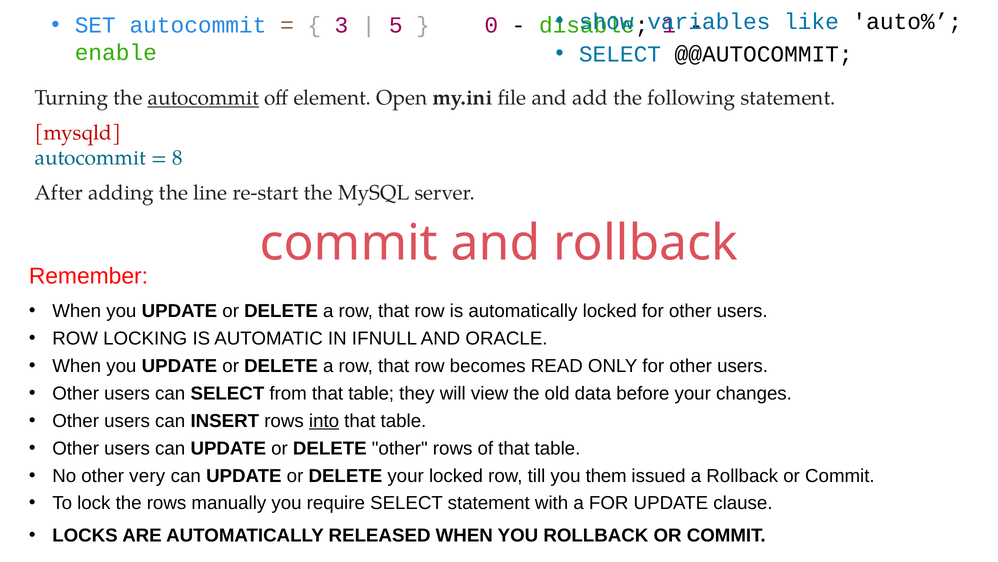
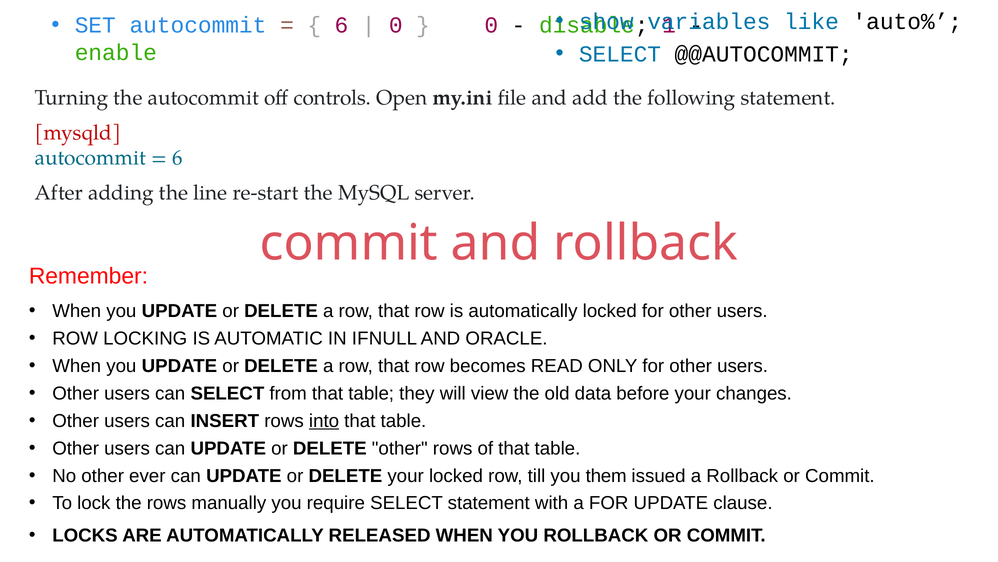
3 at (341, 25): 3 -> 6
5 at (396, 25): 5 -> 0
autocommit at (203, 98) underline: present -> none
element: element -> controls
8 at (177, 158): 8 -> 6
very: very -> ever
